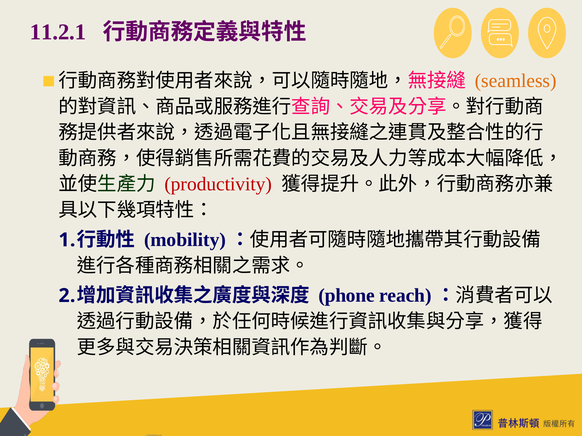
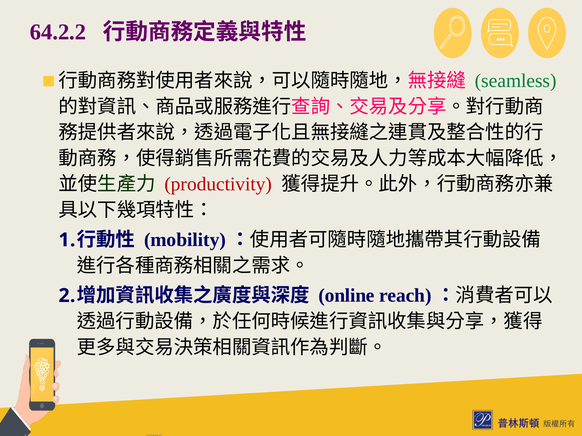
11.2.1: 11.2.1 -> 64.2.2
seamless colour: orange -> green
phone: phone -> online
